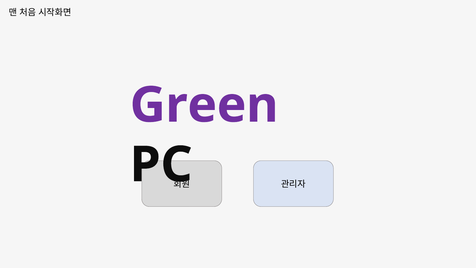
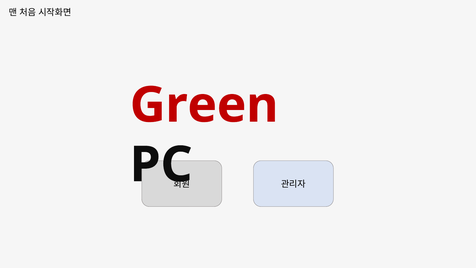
Green colour: purple -> red
